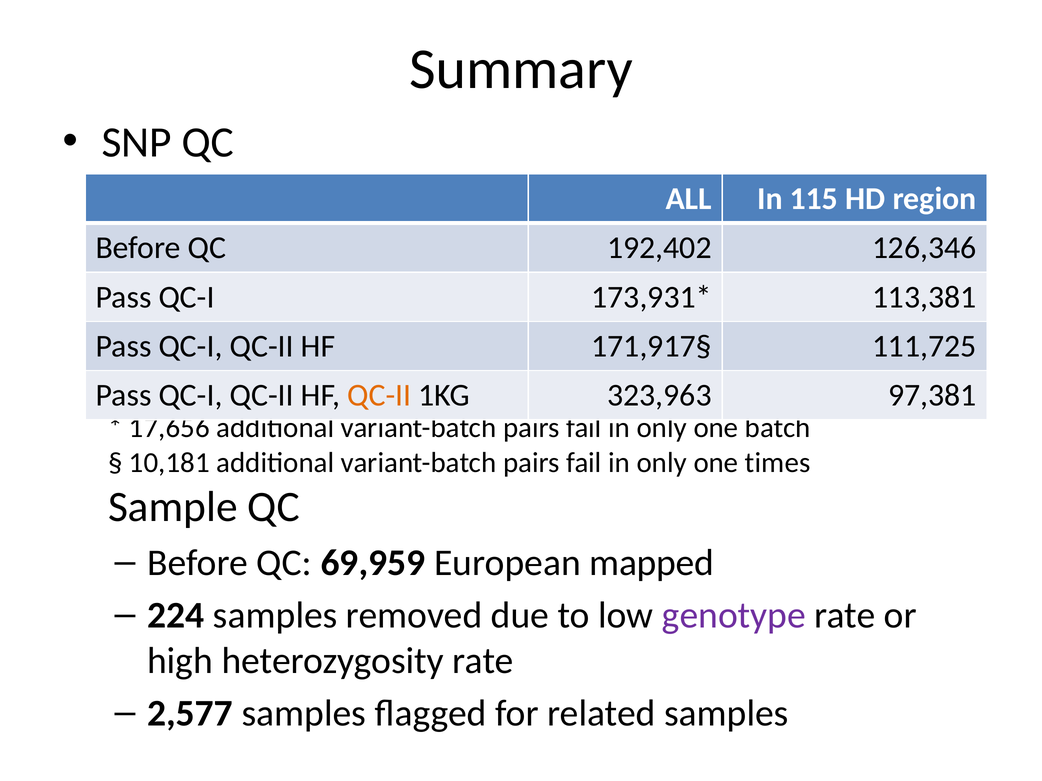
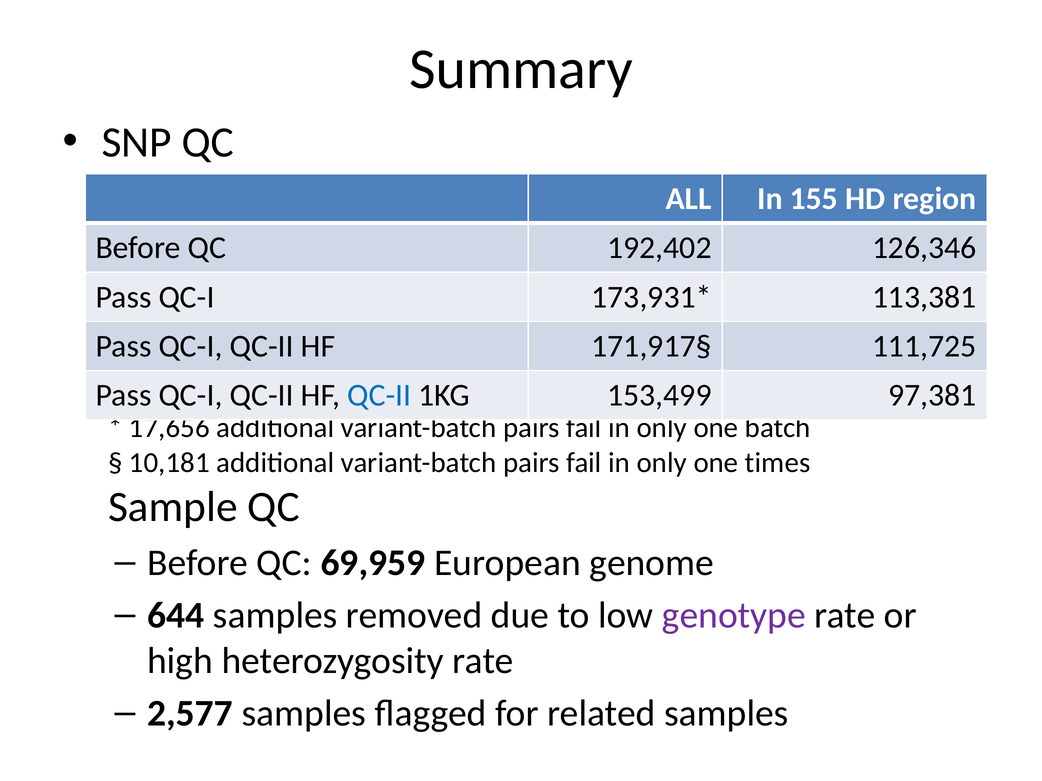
115: 115 -> 155
QC-II at (379, 396) colour: orange -> blue
323,963: 323,963 -> 153,499
mapped: mapped -> genome
224: 224 -> 644
